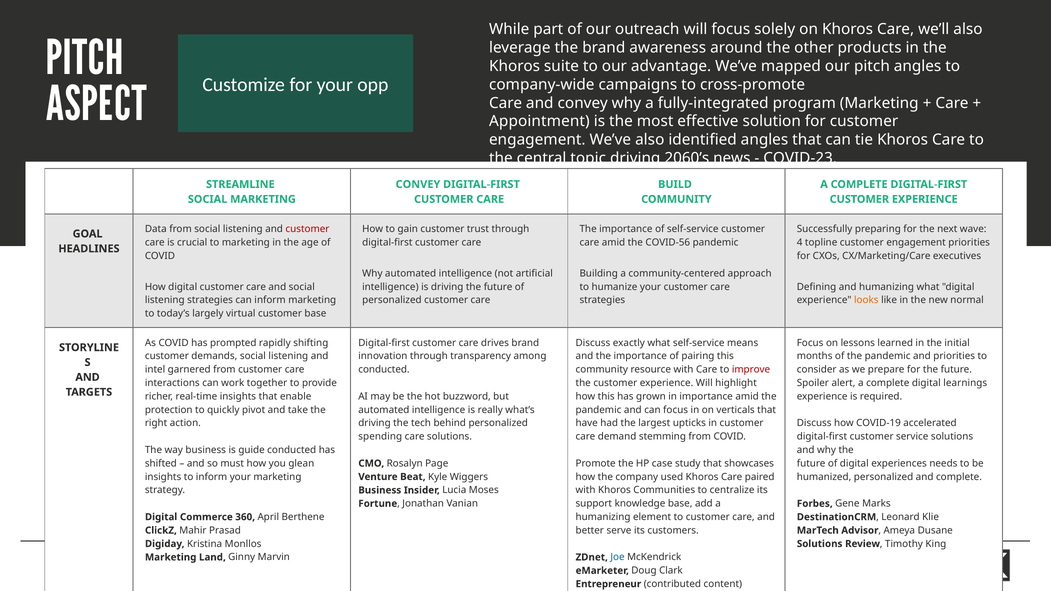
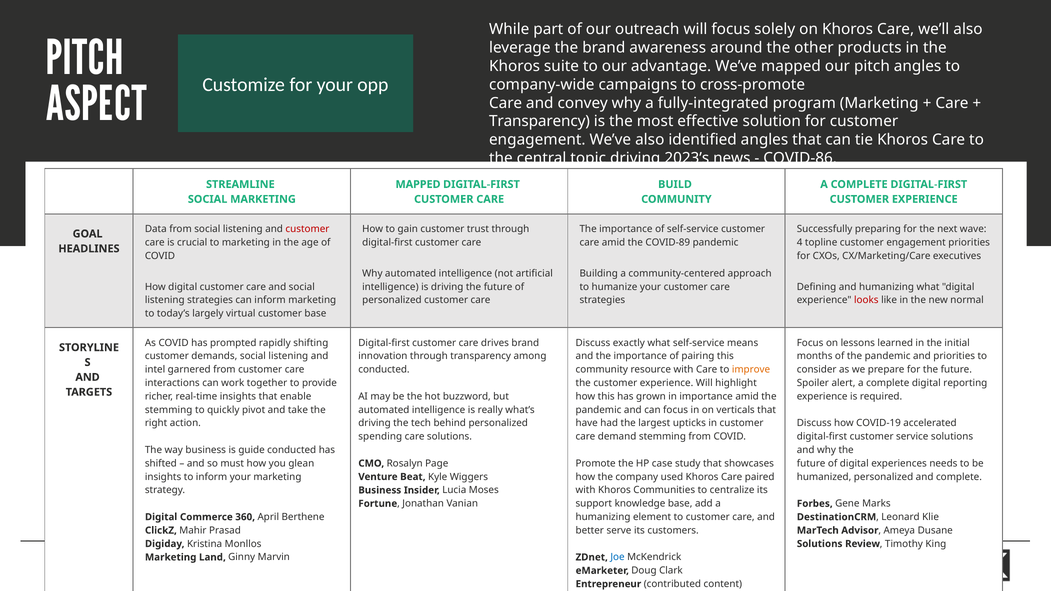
Appointment at (539, 121): Appointment -> Transparency
2060’s: 2060’s -> 2023’s
COVID-23: COVID-23 -> COVID-86
CONVEY at (418, 184): CONVEY -> MAPPED
COVID-56: COVID-56 -> COVID-89
looks colour: orange -> red
improve colour: red -> orange
learnings: learnings -> reporting
protection at (169, 410): protection -> stemming
